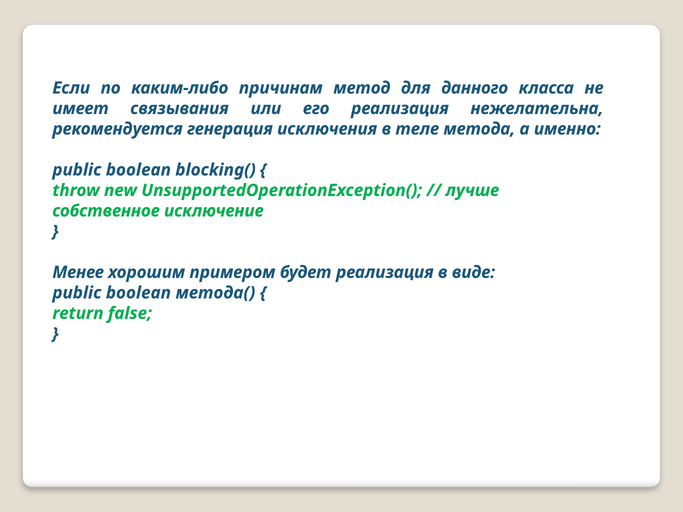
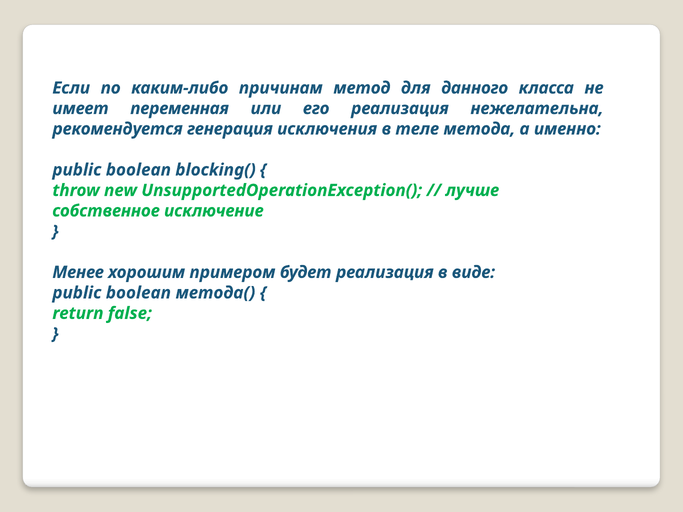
связывания: связывания -> переменная
